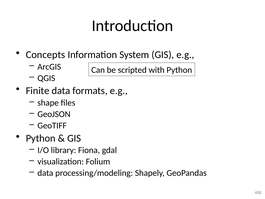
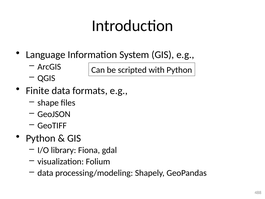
Concepts: Concepts -> Language
